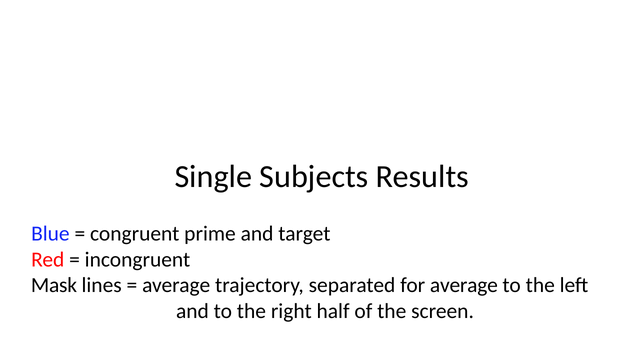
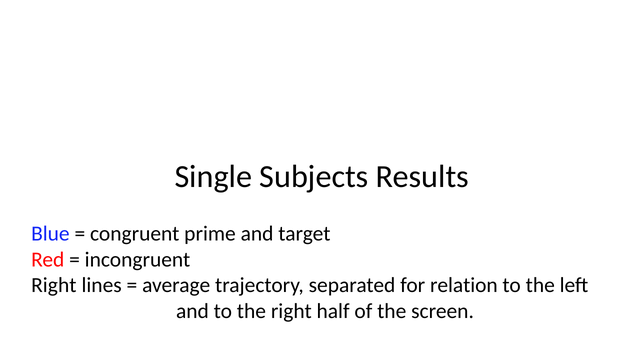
Mask at (54, 285): Mask -> Right
for average: average -> relation
